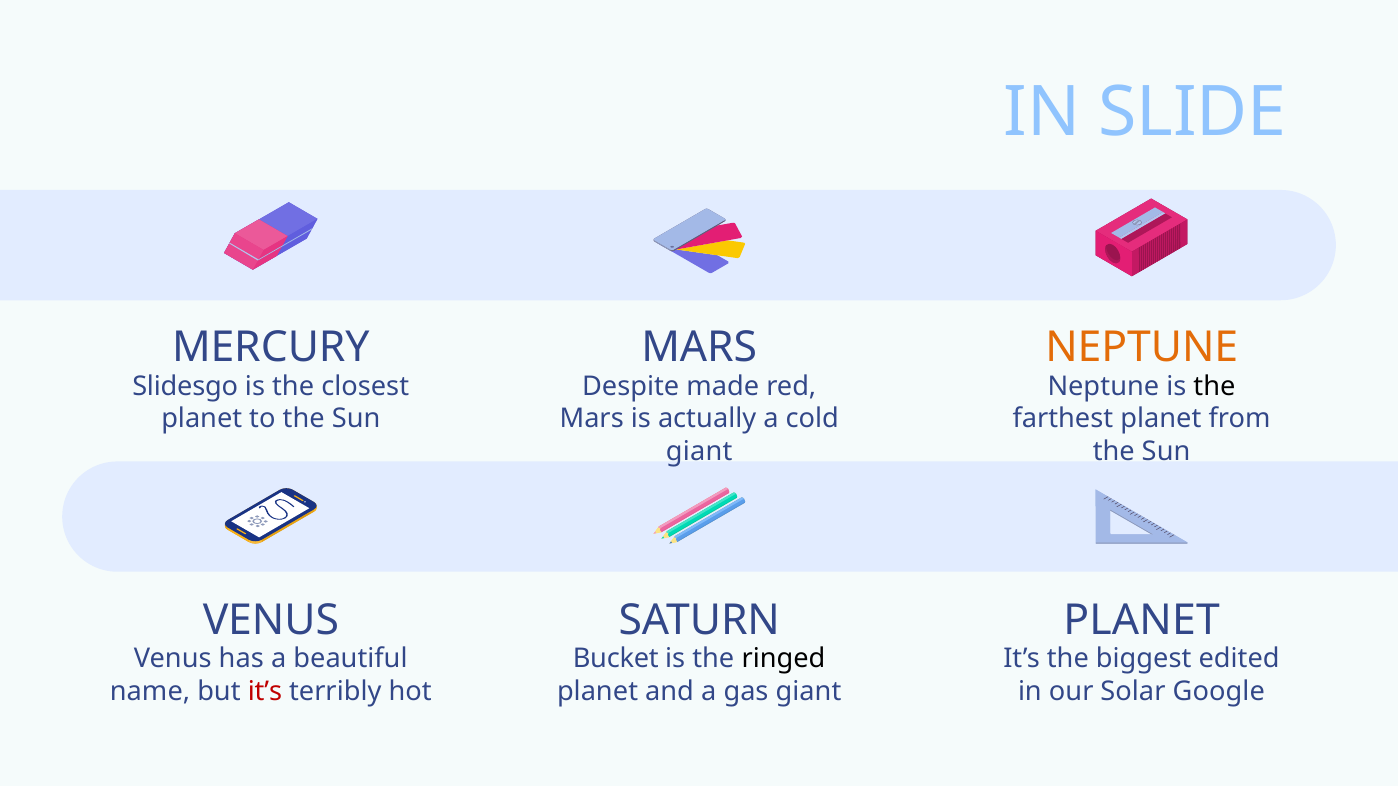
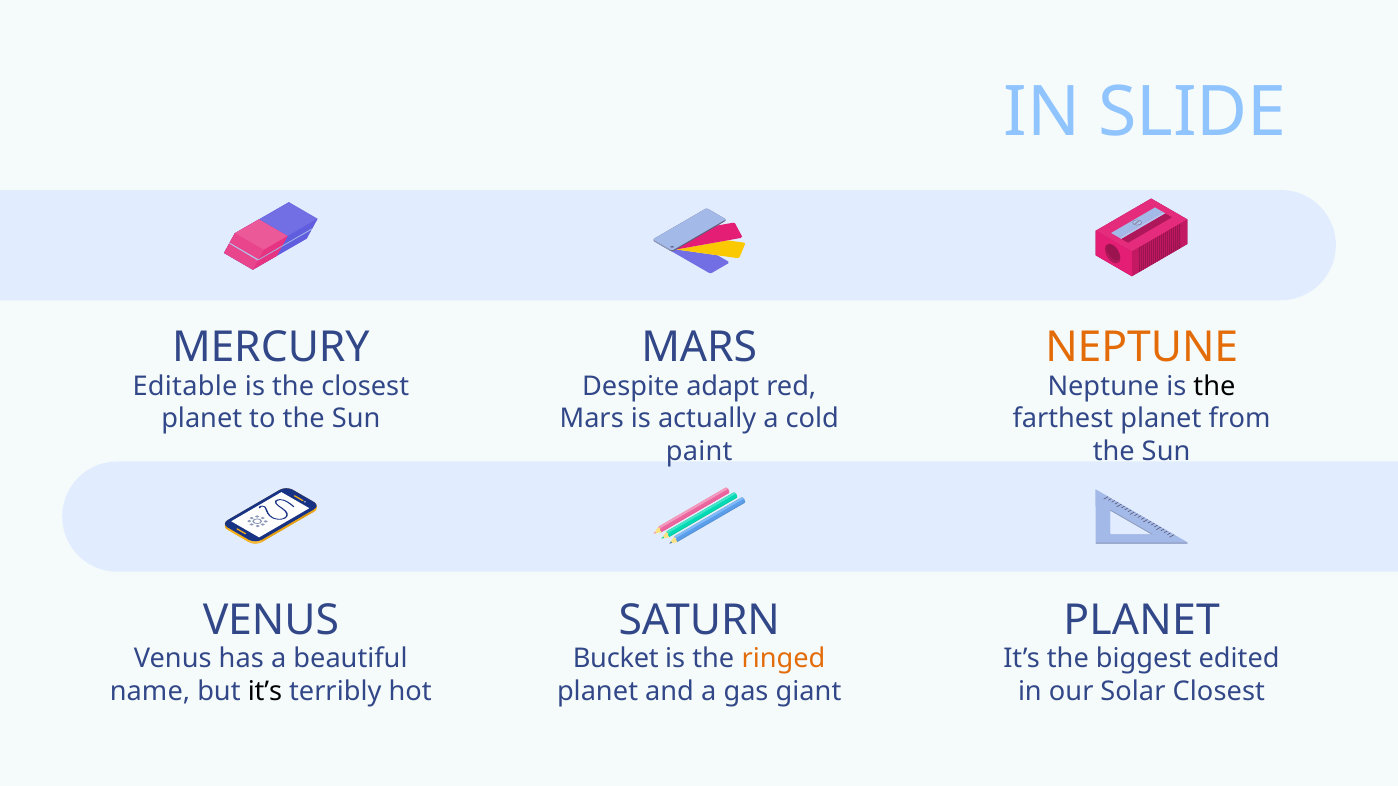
Slidesgo: Slidesgo -> Editable
made: made -> adapt
giant at (699, 452): giant -> paint
ringed colour: black -> orange
it’s at (265, 692) colour: red -> black
Solar Google: Google -> Closest
